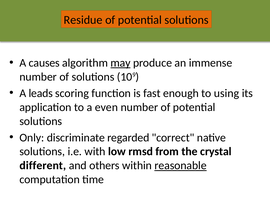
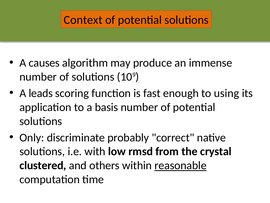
Residue: Residue -> Context
may underline: present -> none
even: even -> basis
regarded: regarded -> probably
different: different -> clustered
